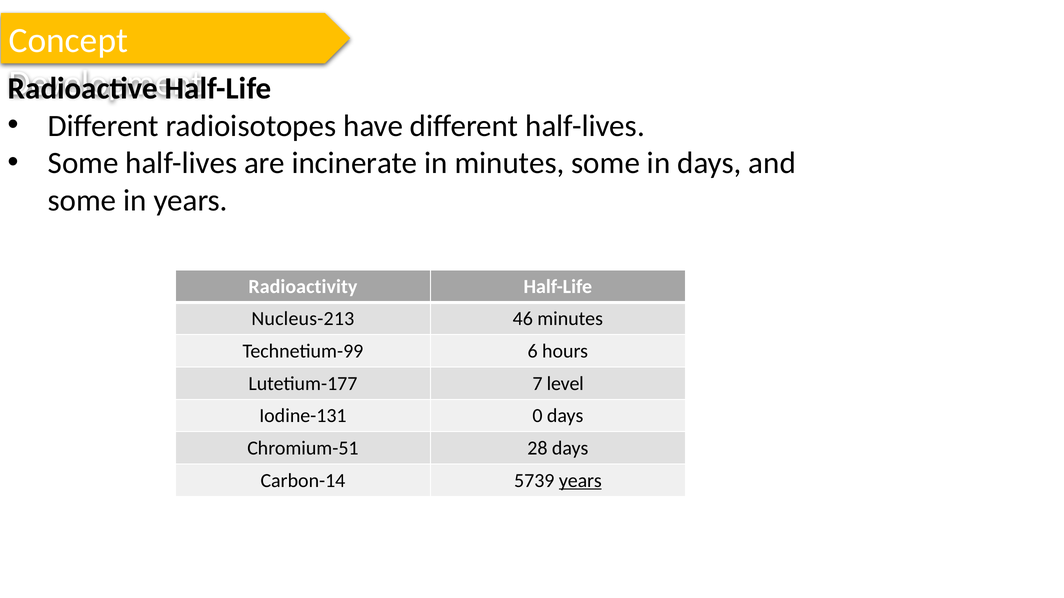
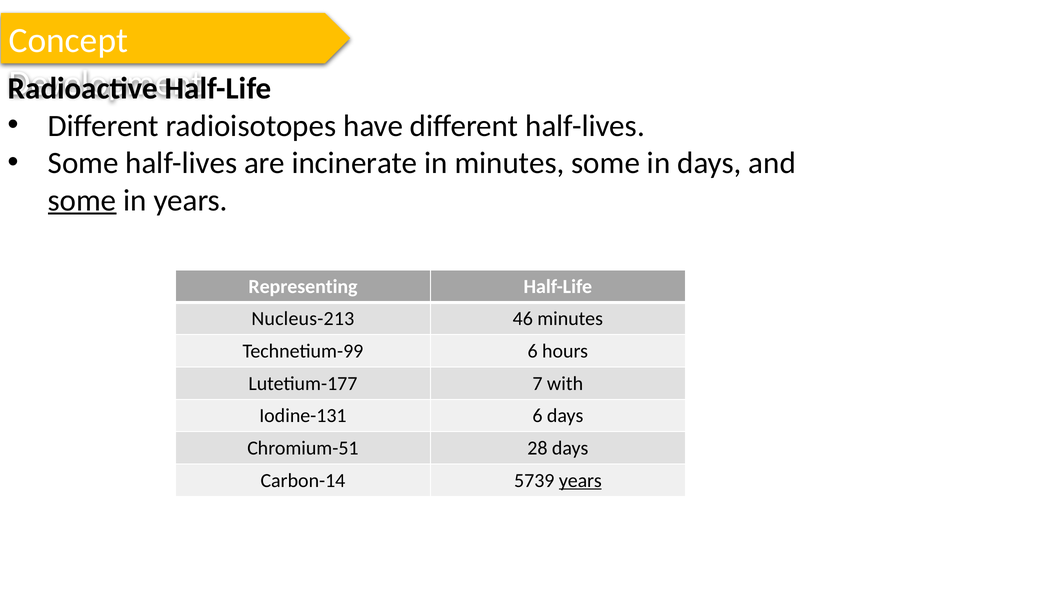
some at (82, 200) underline: none -> present
Radioactivity: Radioactivity -> Representing
level: level -> with
Iodine-131 0: 0 -> 6
